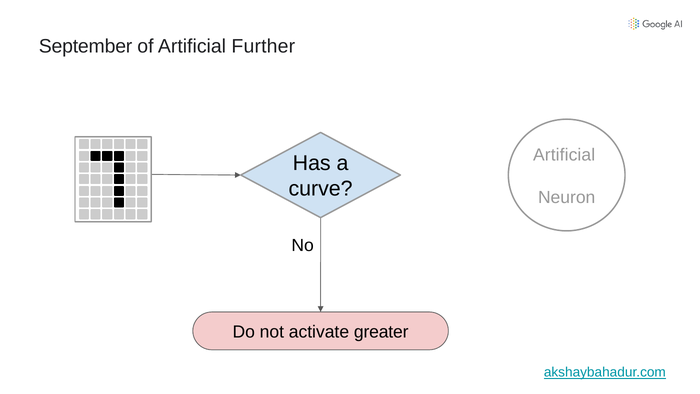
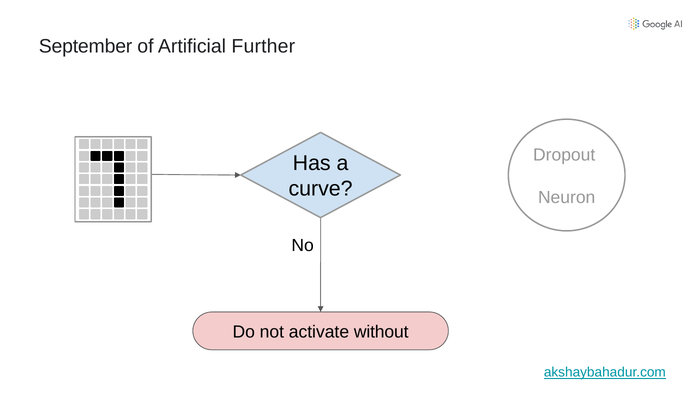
Artificial at (564, 155): Artificial -> Dropout
greater: greater -> without
